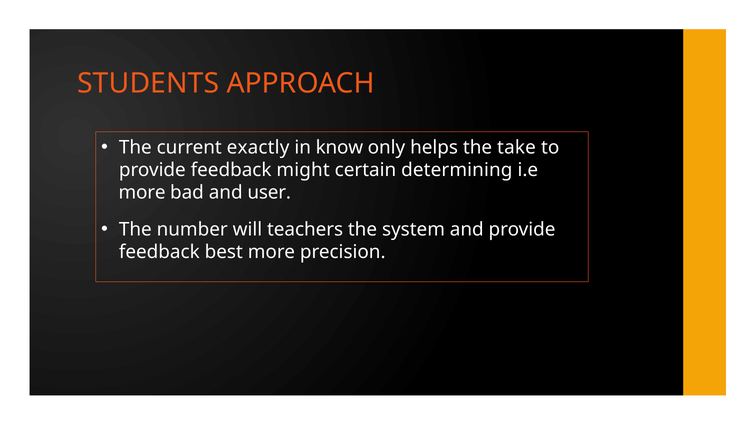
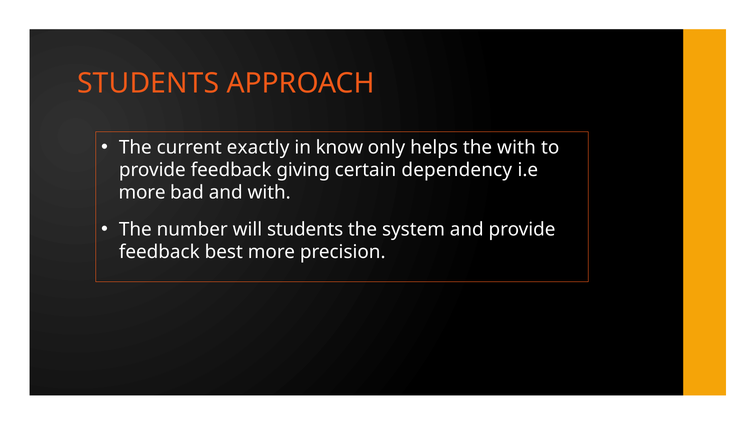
the take: take -> with
might: might -> giving
determining: determining -> dependency
and user: user -> with
will teachers: teachers -> students
